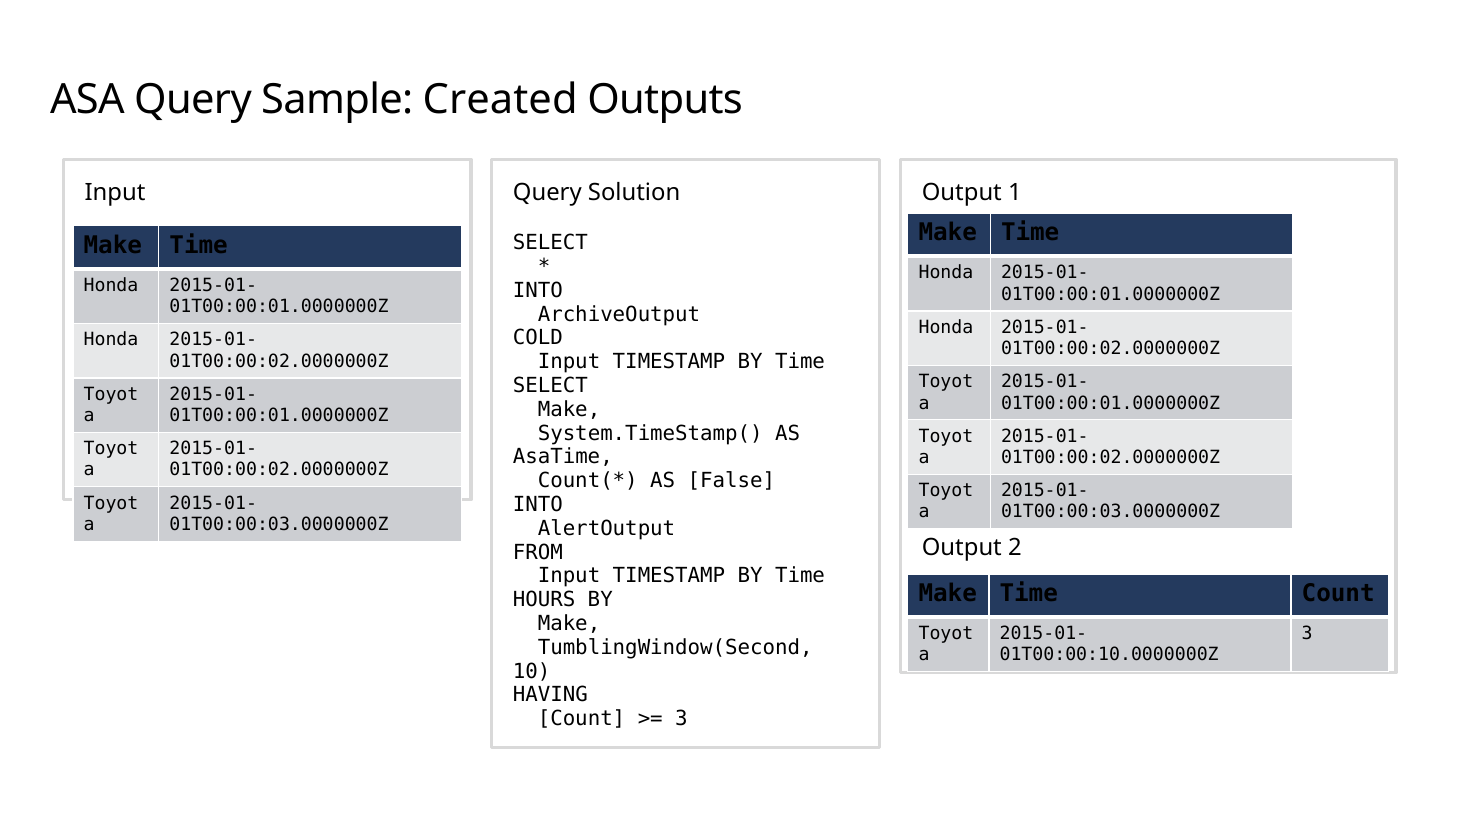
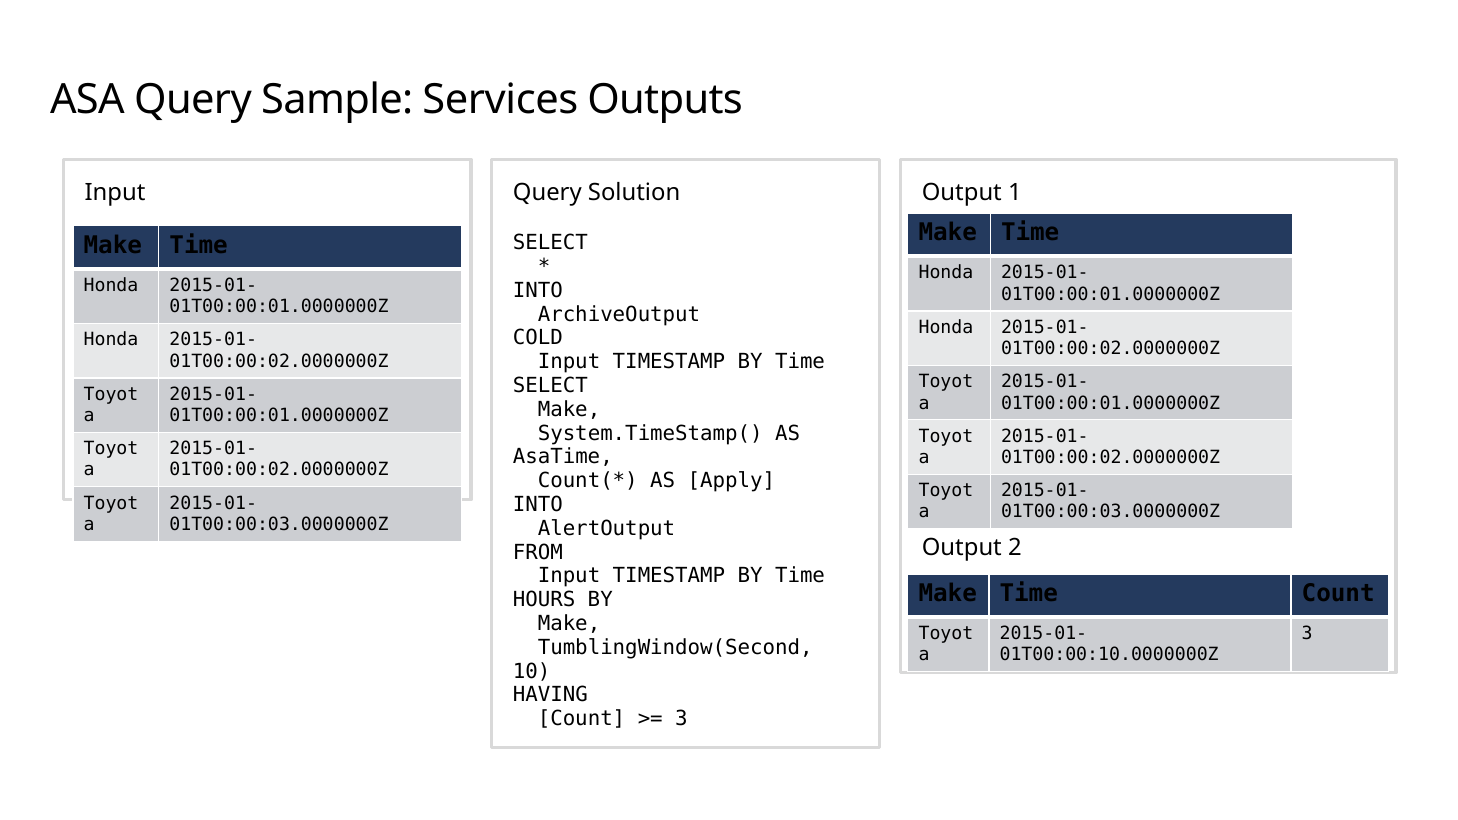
Created: Created -> Services
False: False -> Apply
